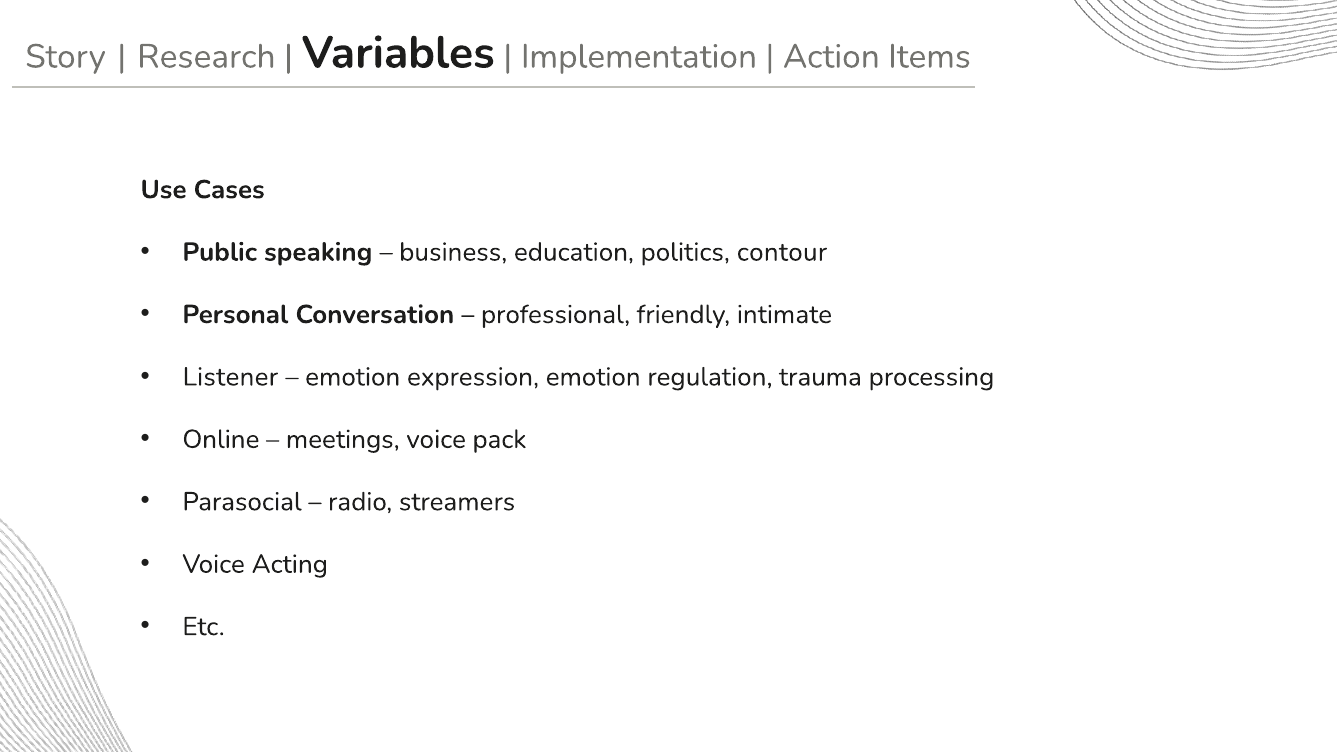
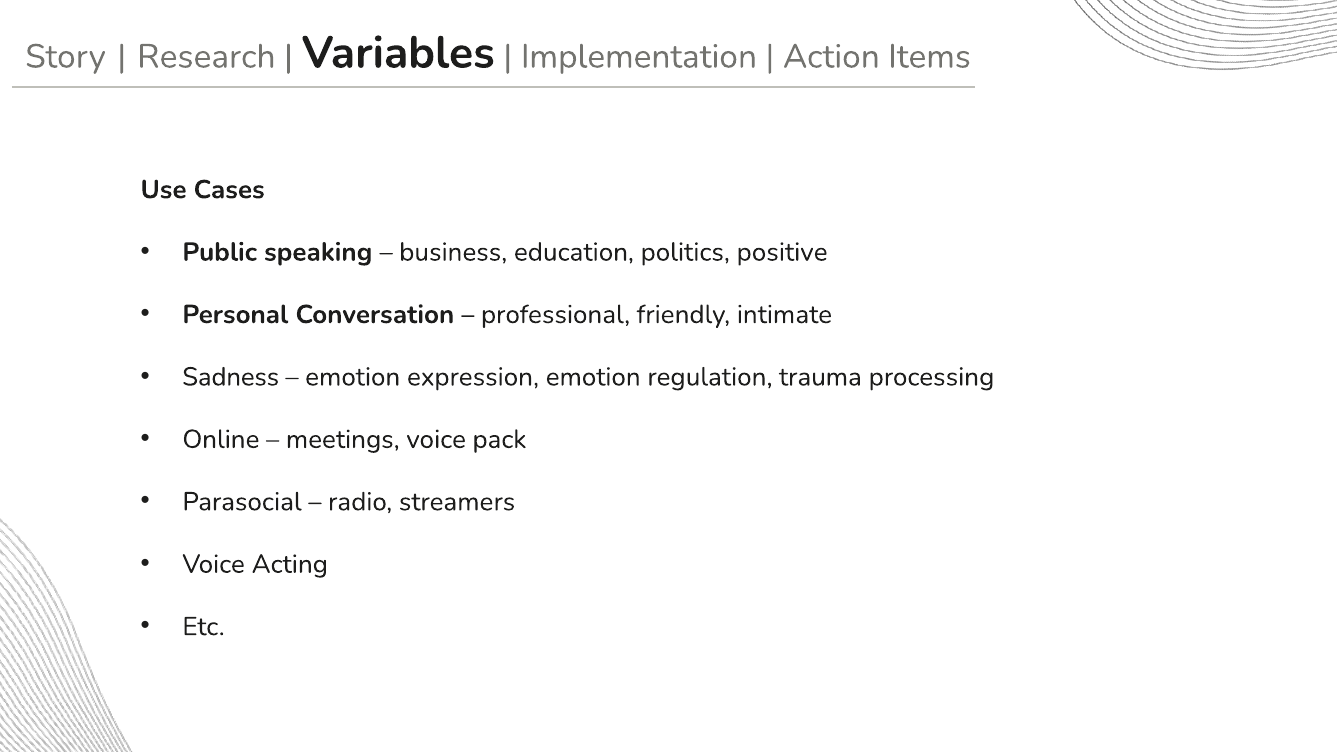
contour: contour -> positive
Listener: Listener -> Sadness
